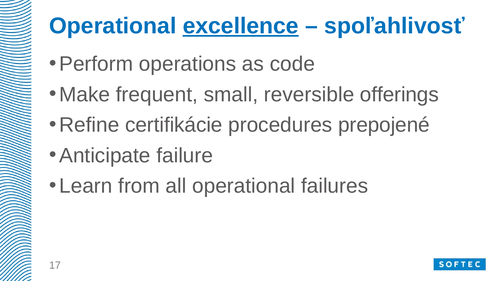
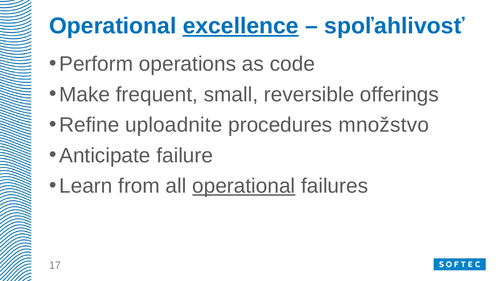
certifikácie: certifikácie -> uploadnite
prepojené: prepojené -> množstvo
operational at (244, 186) underline: none -> present
